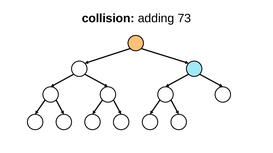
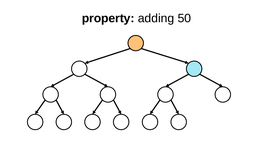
collision: collision -> property
73: 73 -> 50
